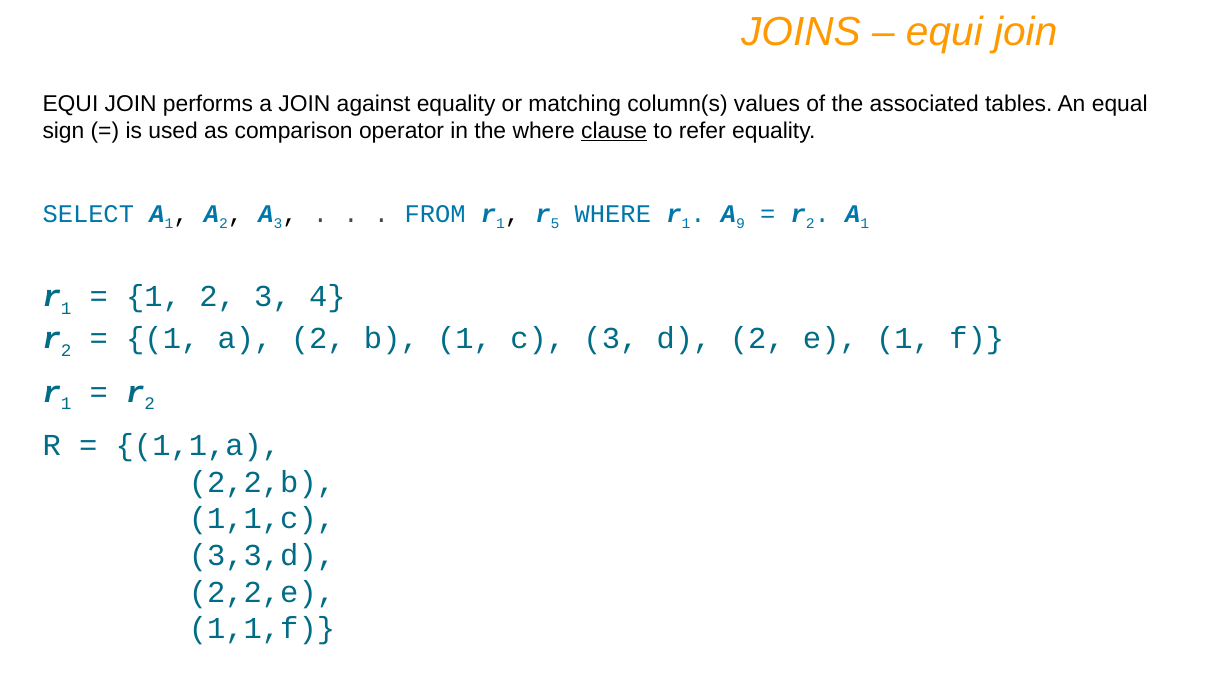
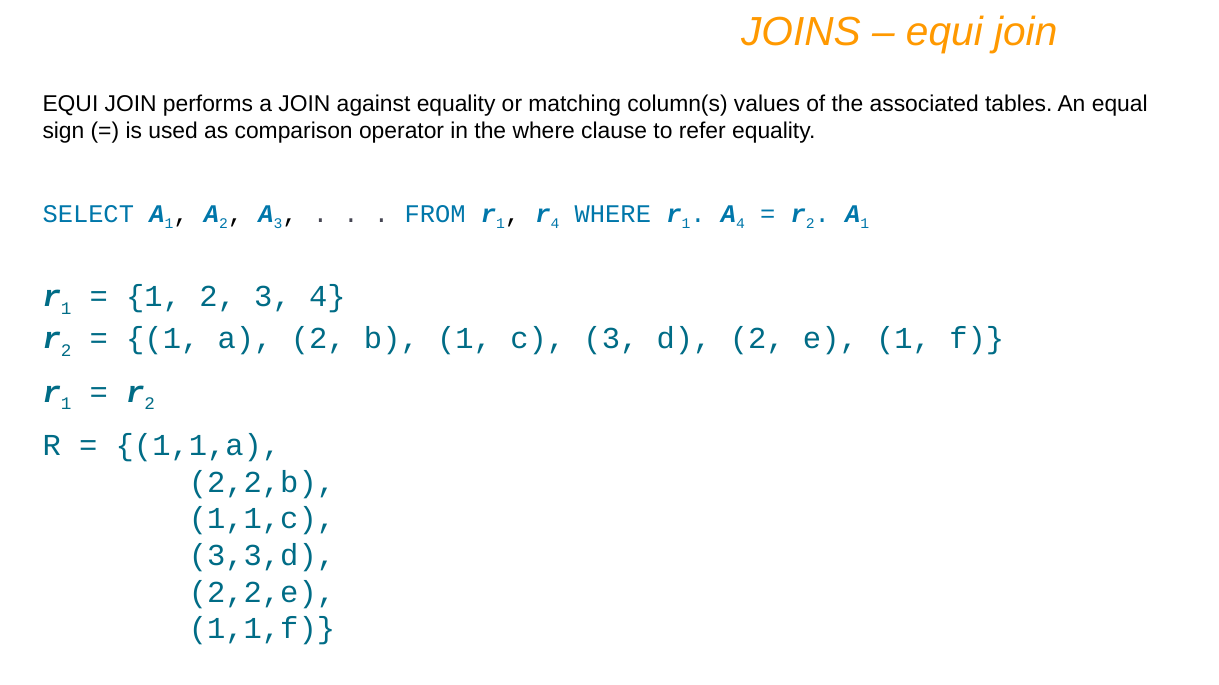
clause underline: present -> none
r 5: 5 -> 4
A 9: 9 -> 4
